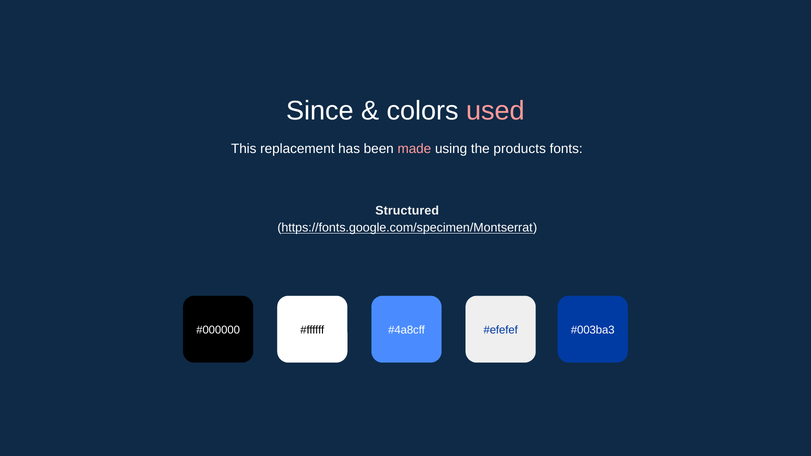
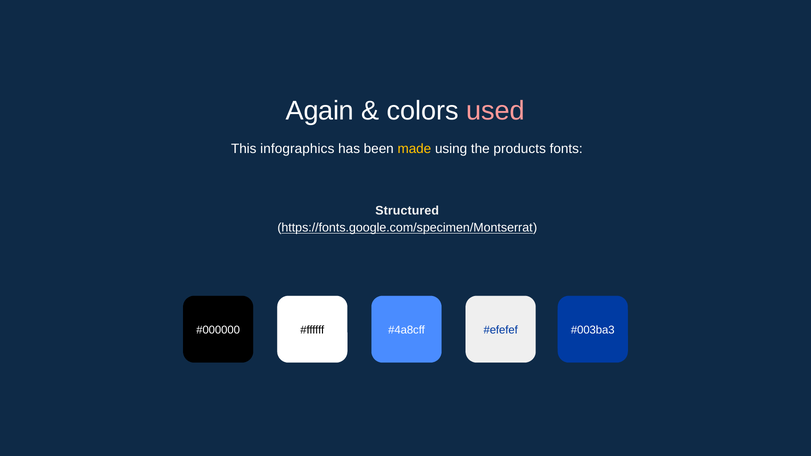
Since: Since -> Again
replacement: replacement -> infographics
made colour: pink -> yellow
